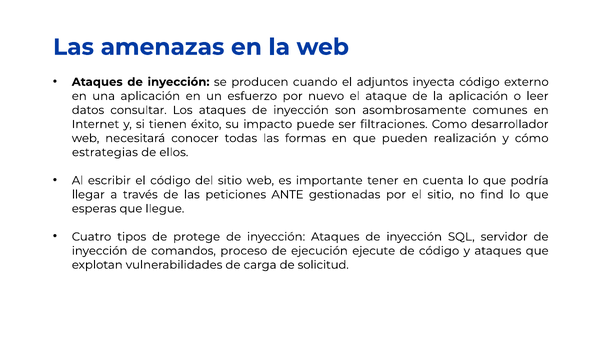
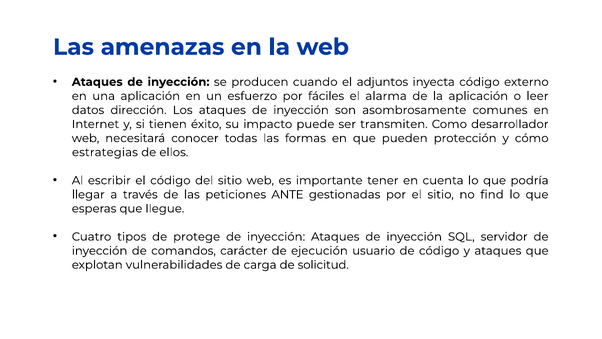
nuevo: nuevo -> fáciles
ataque: ataque -> alarma
consultar: consultar -> dirección
filtraciones: filtraciones -> transmiten
realización: realización -> protección
proceso: proceso -> carácter
ejecute: ejecute -> usuario
